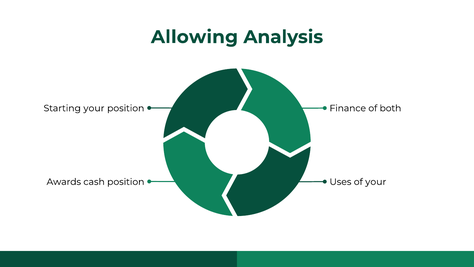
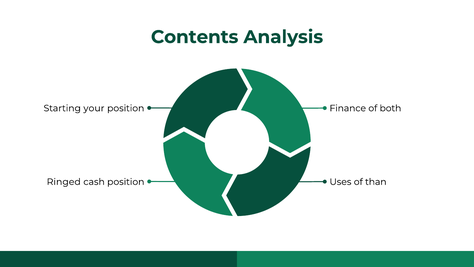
Allowing: Allowing -> Contents
Awards: Awards -> Ringed
of your: your -> than
